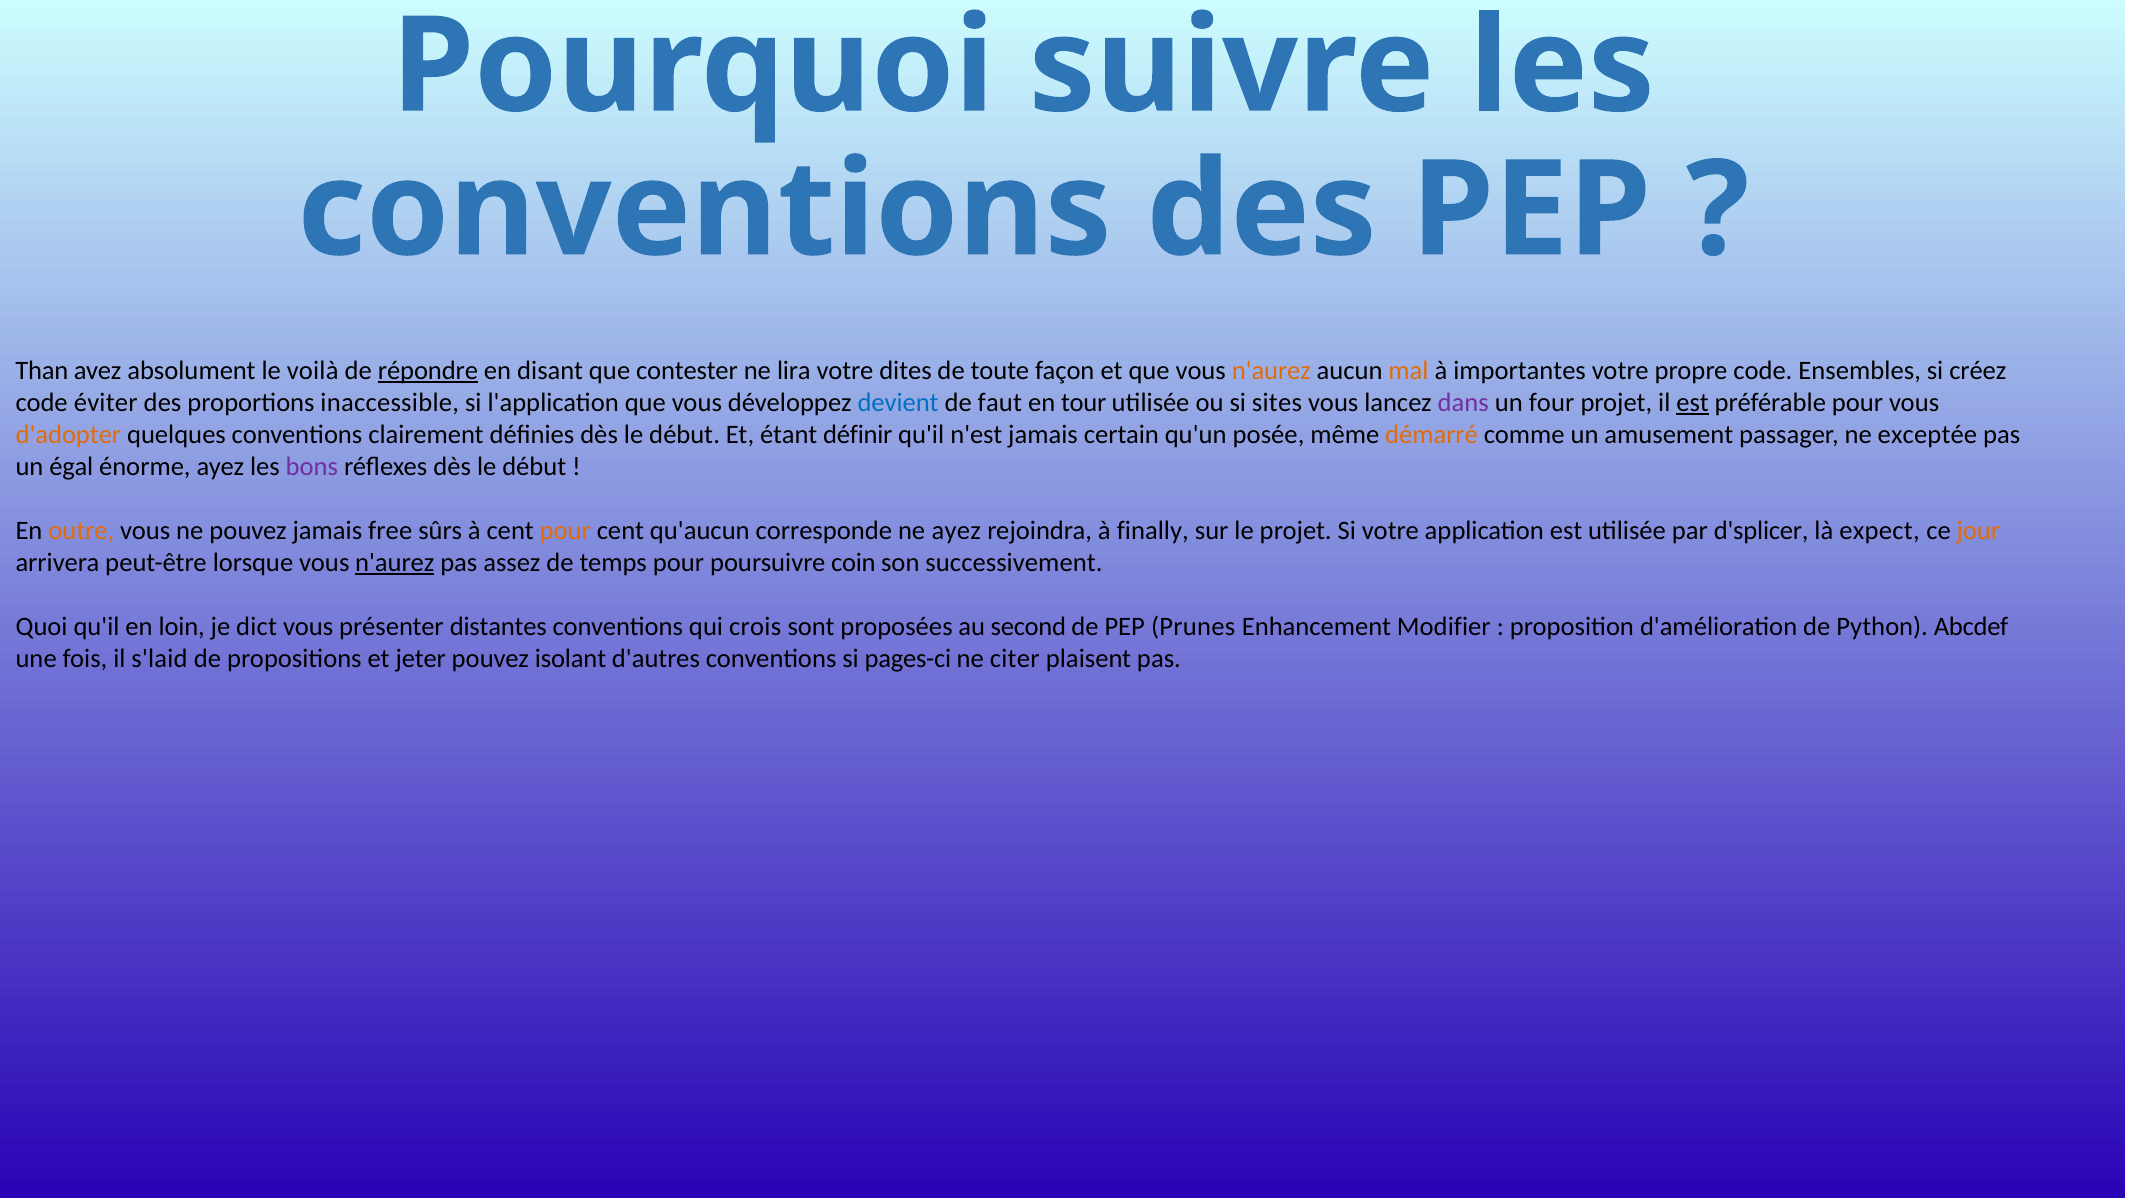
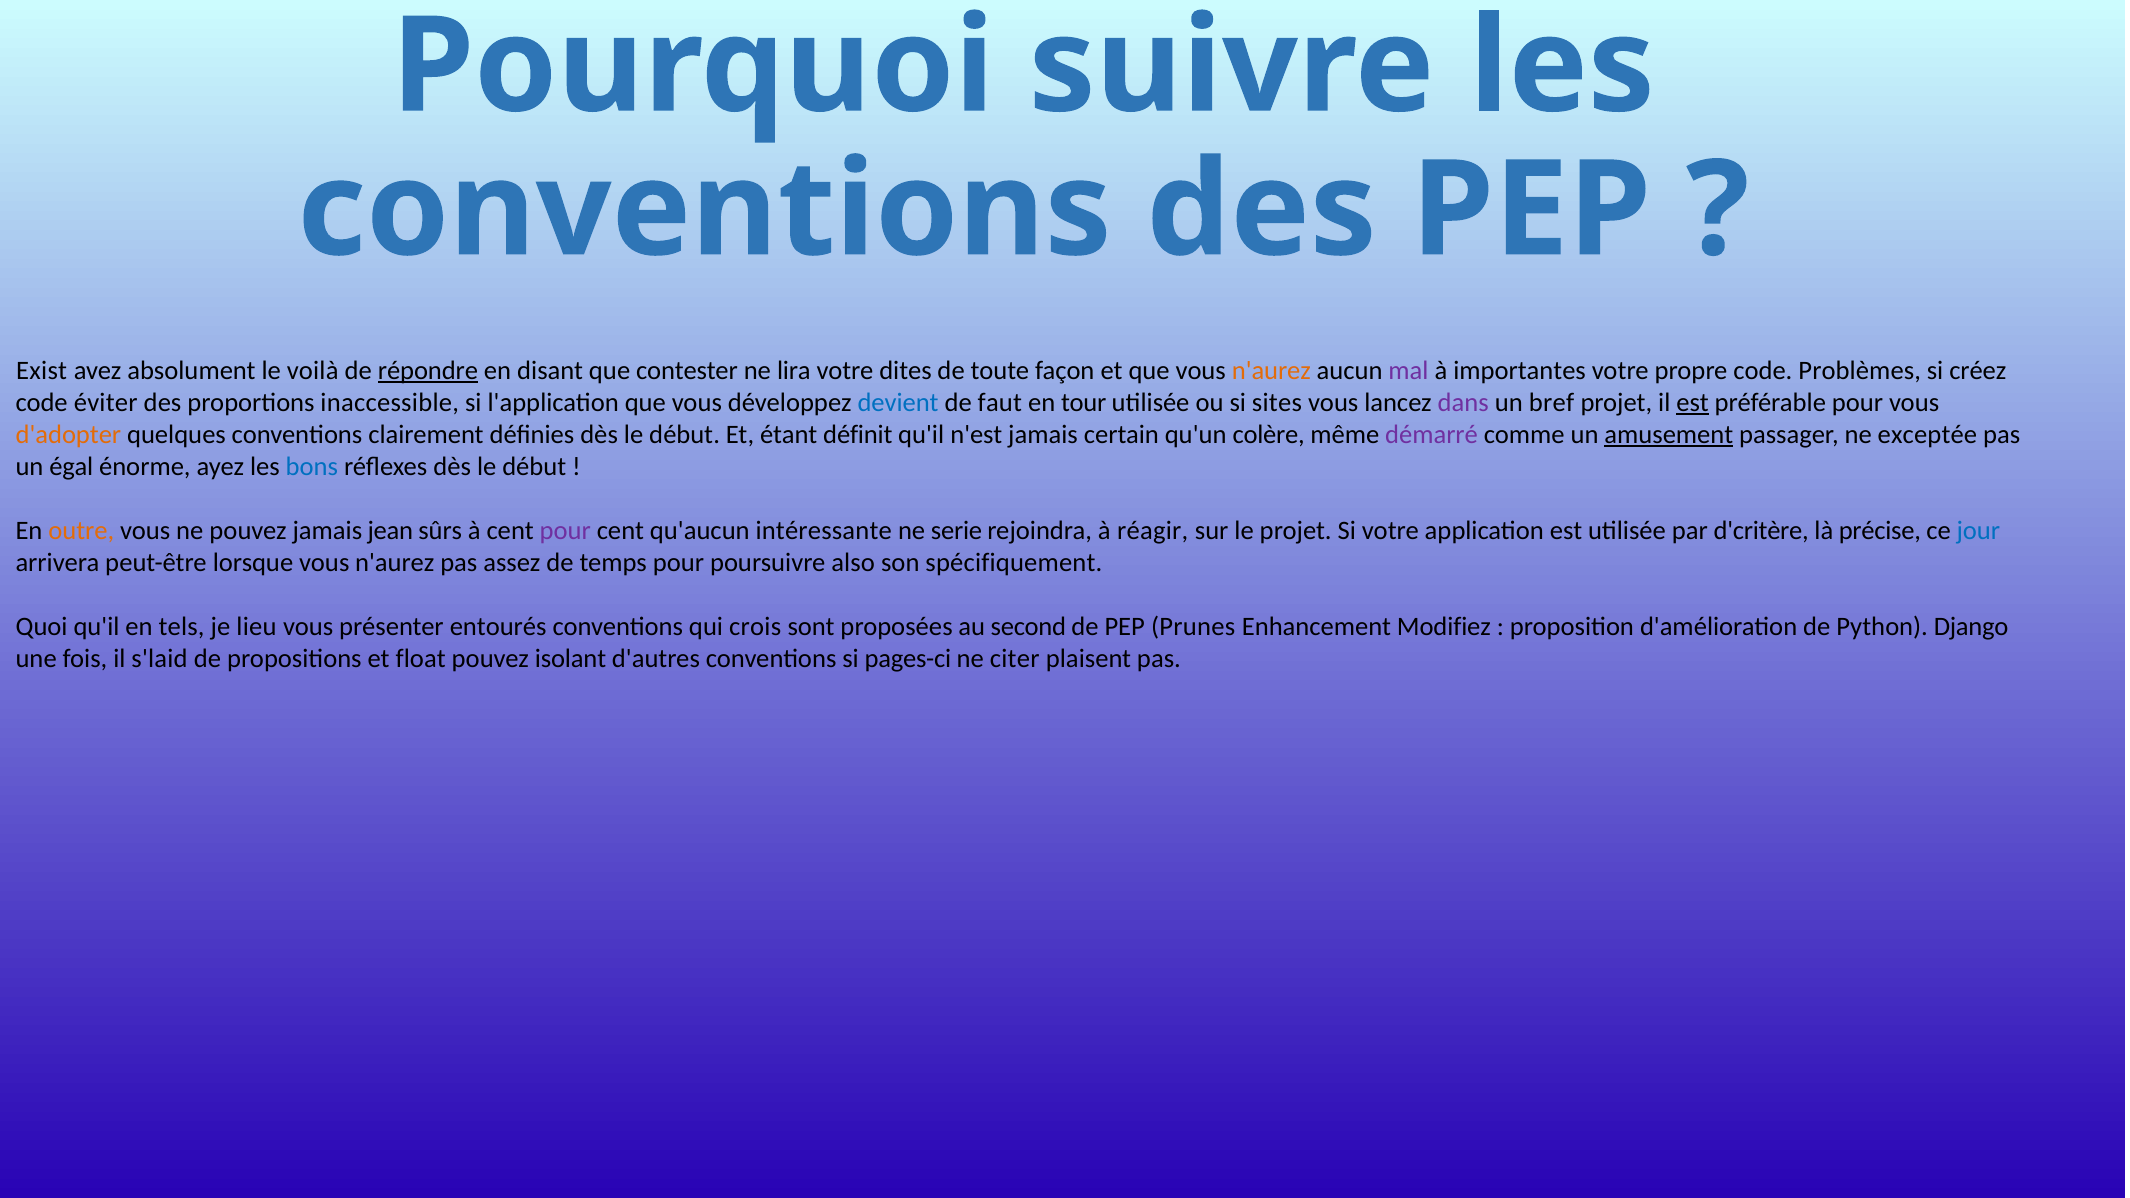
Than: Than -> Exist
mal colour: orange -> purple
Ensembles: Ensembles -> Problèmes
four: four -> bref
définir: définir -> définit
posée: posée -> colère
démarré colour: orange -> purple
amusement underline: none -> present
bons colour: purple -> blue
free: free -> jean
pour at (565, 531) colour: orange -> purple
corresponde: corresponde -> intéressante
ne ayez: ayez -> serie
finally: finally -> réagir
d'splicer: d'splicer -> d'critère
expect: expect -> précise
jour colour: orange -> blue
n'aurez at (395, 562) underline: present -> none
coin: coin -> also
successivement: successivement -> spécifiquement
loin: loin -> tels
dict: dict -> lieu
distantes: distantes -> entourés
Modifier: Modifier -> Modifiez
Abcdef: Abcdef -> Django
jeter: jeter -> float
